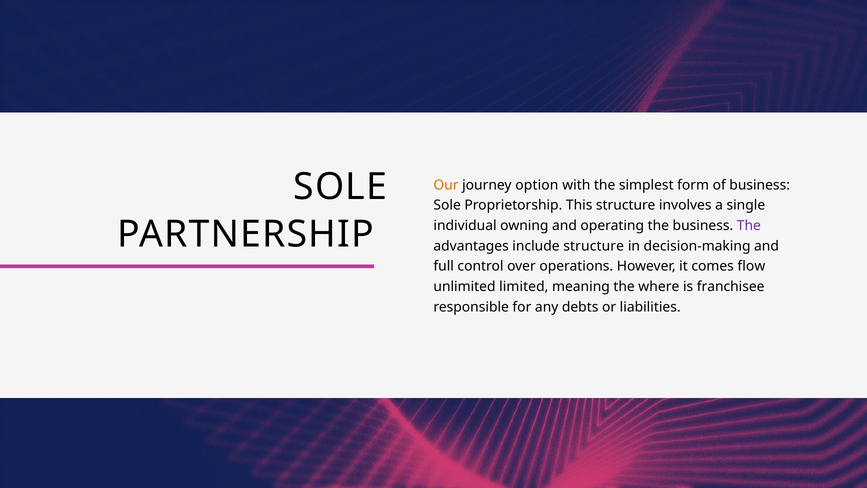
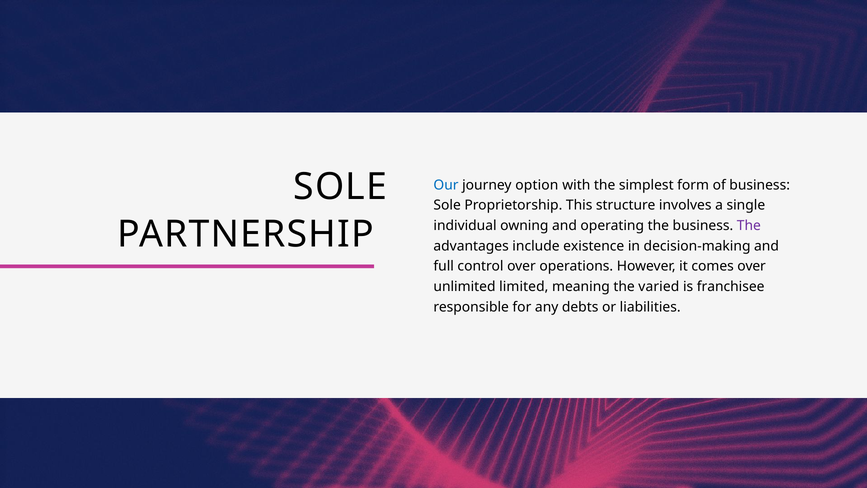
Our colour: orange -> blue
include structure: structure -> existence
comes flow: flow -> over
where: where -> varied
